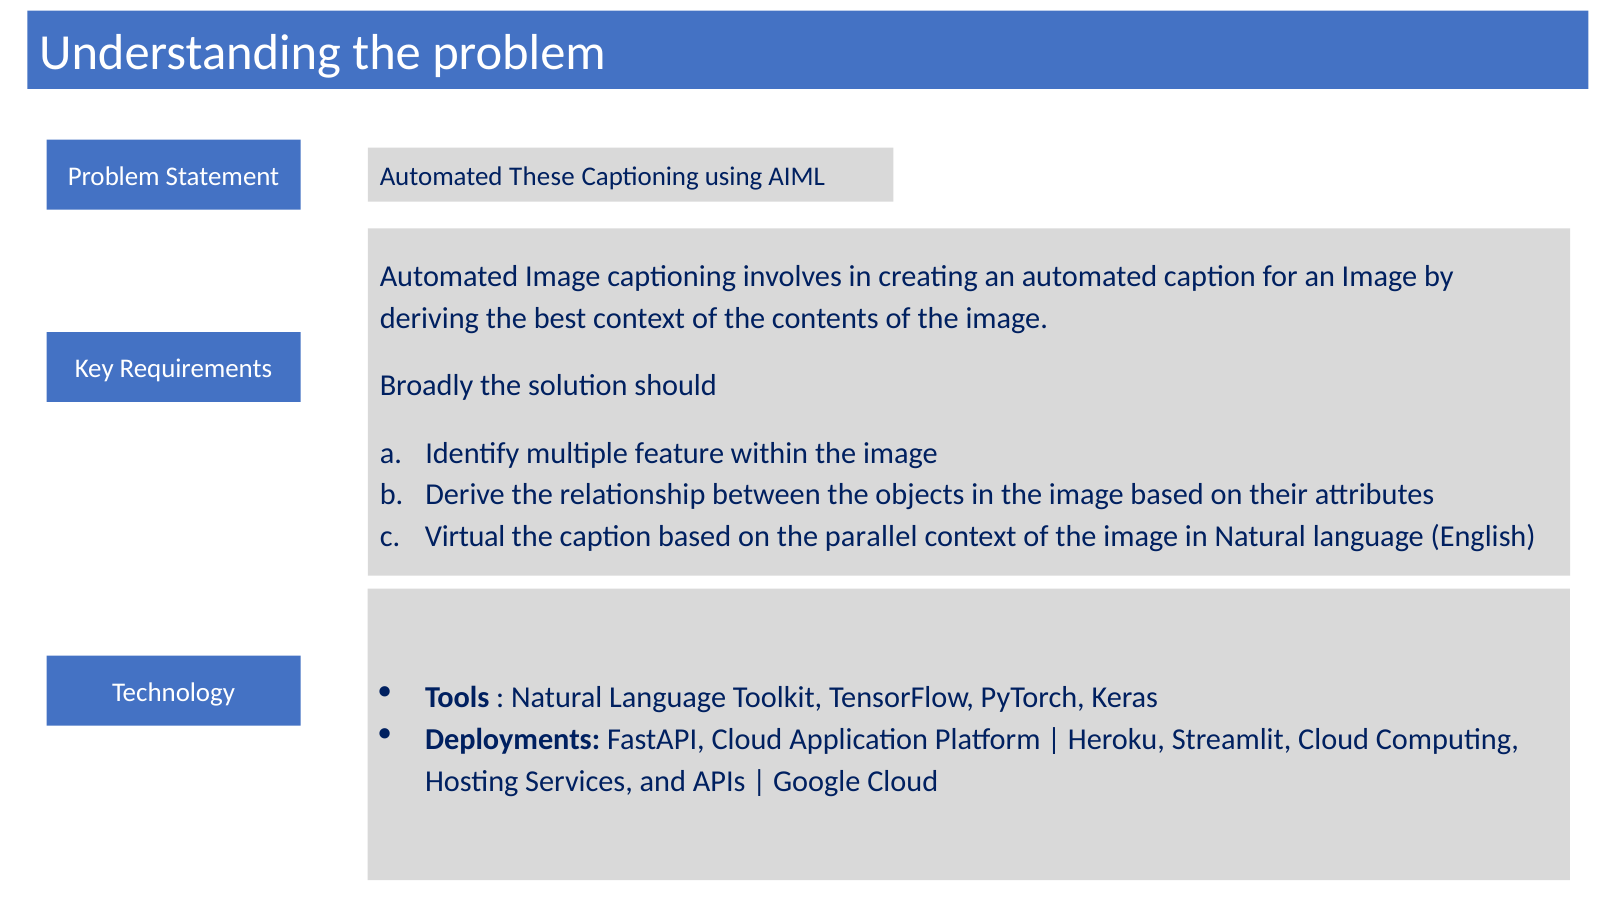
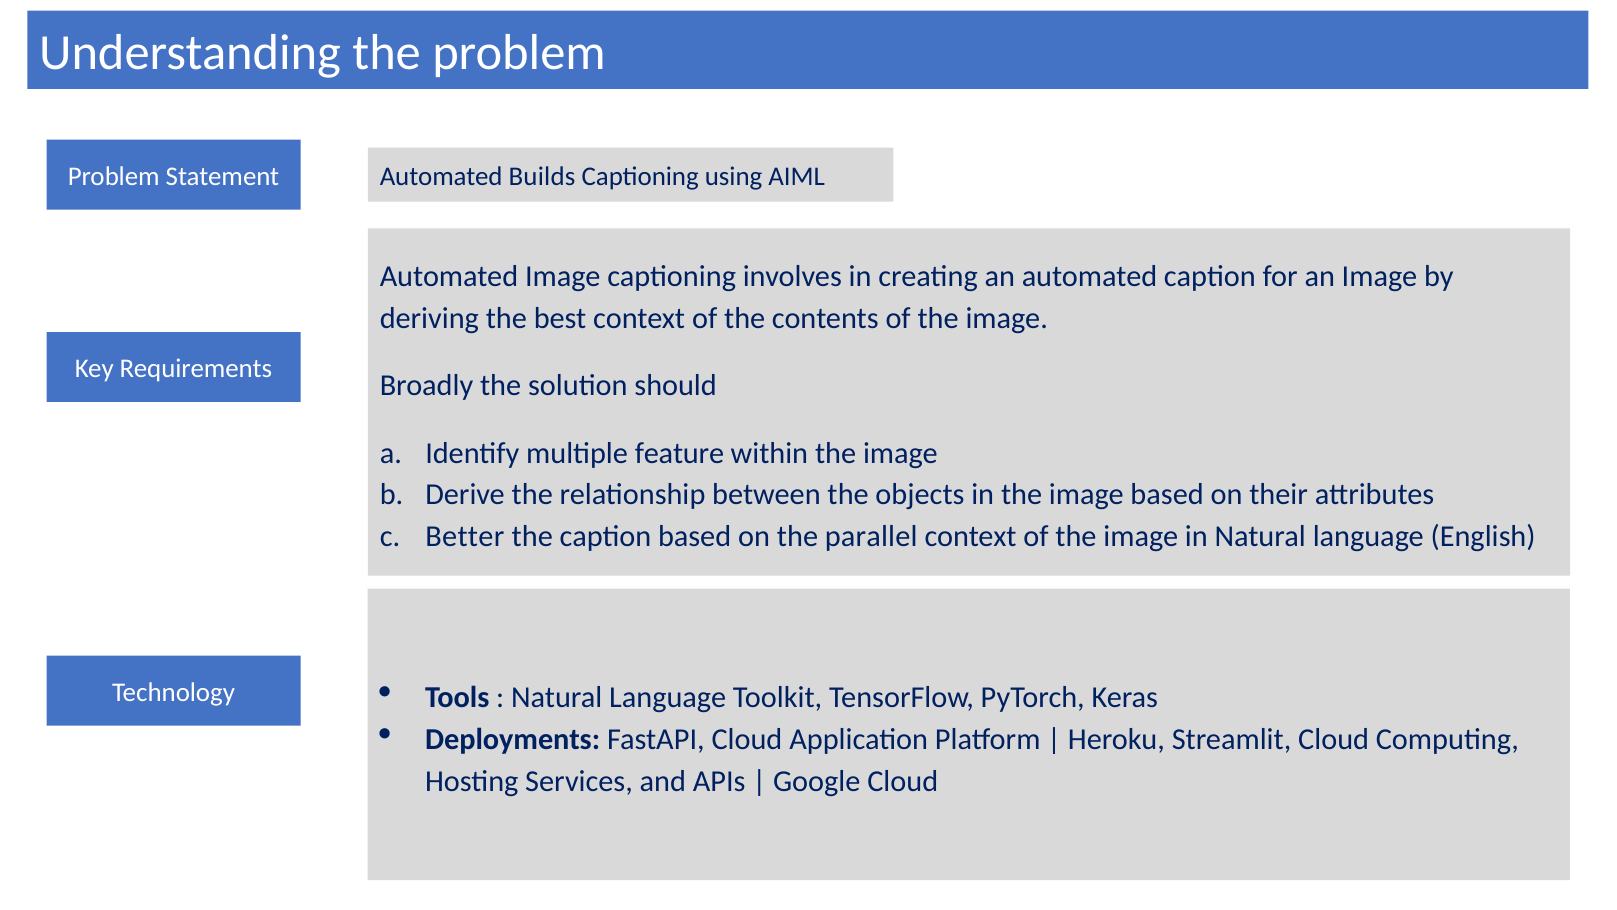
These: These -> Builds
Virtual: Virtual -> Better
